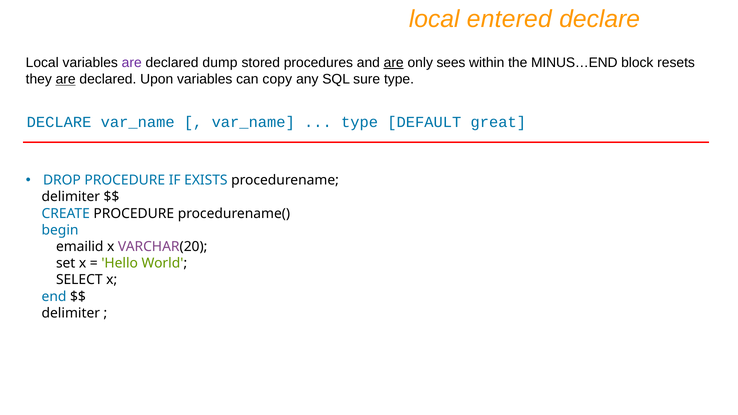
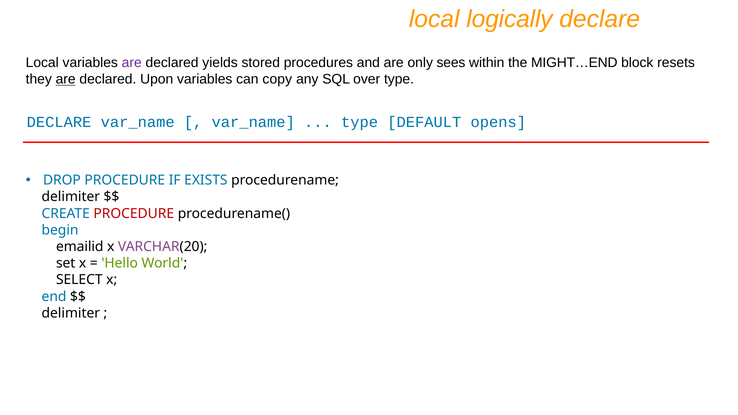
entered: entered -> logically
dump: dump -> yields
are at (394, 63) underline: present -> none
MINUS…END: MINUS…END -> MIGHT…END
sure: sure -> over
great: great -> opens
PROCEDURE at (134, 214) colour: black -> red
